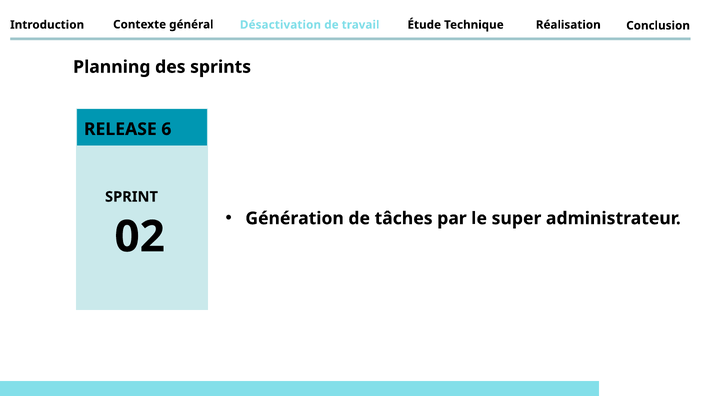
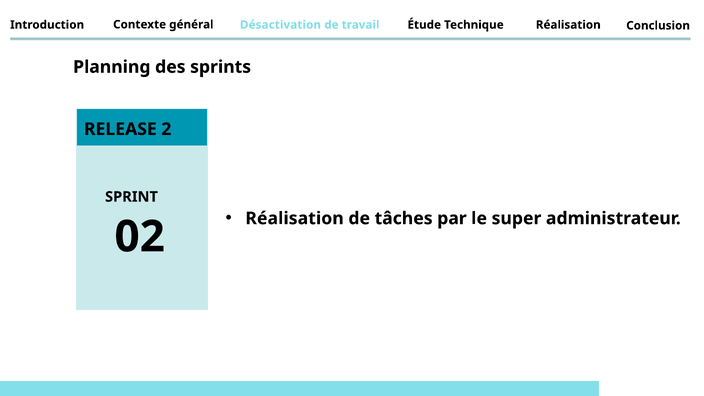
6: 6 -> 2
Génération at (295, 218): Génération -> Réalisation
